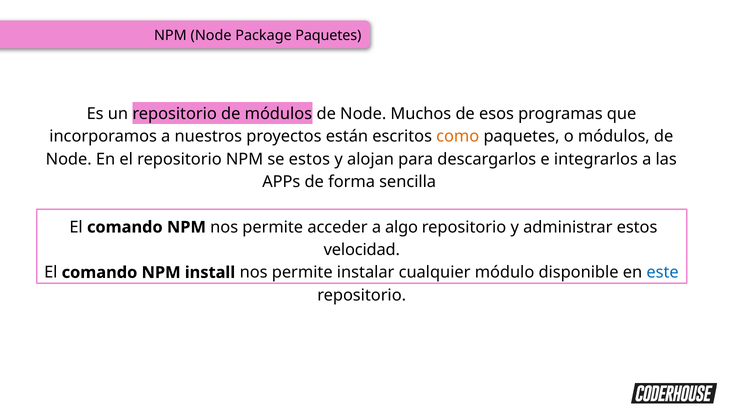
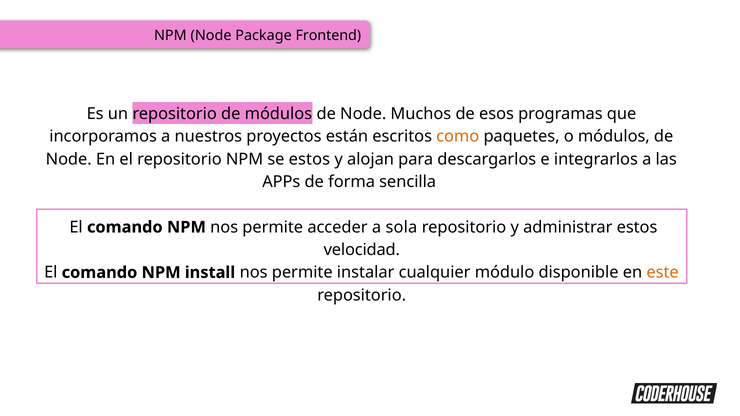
Package Paquetes: Paquetes -> Frontend
algo: algo -> sola
este colour: blue -> orange
